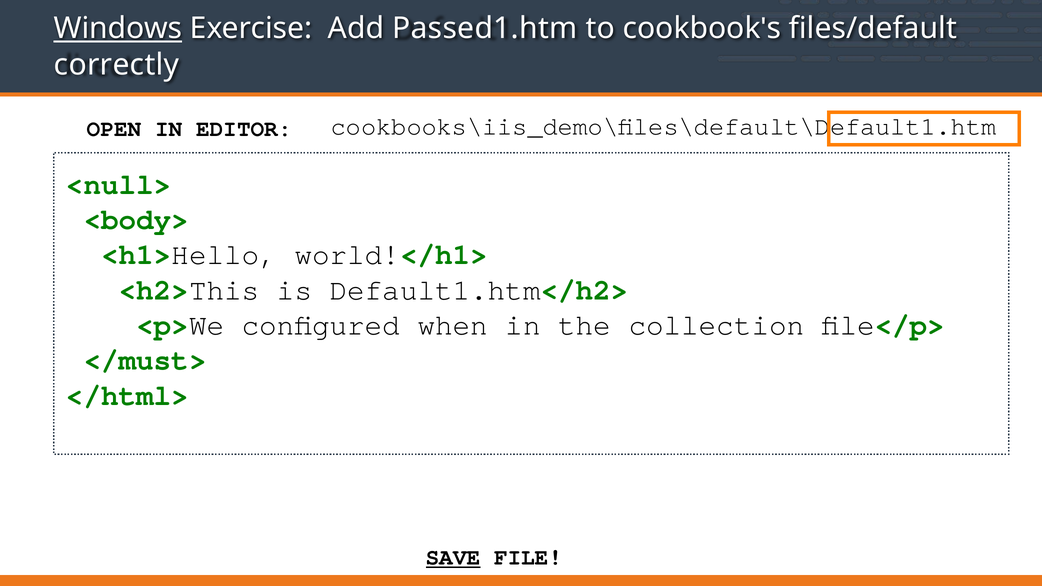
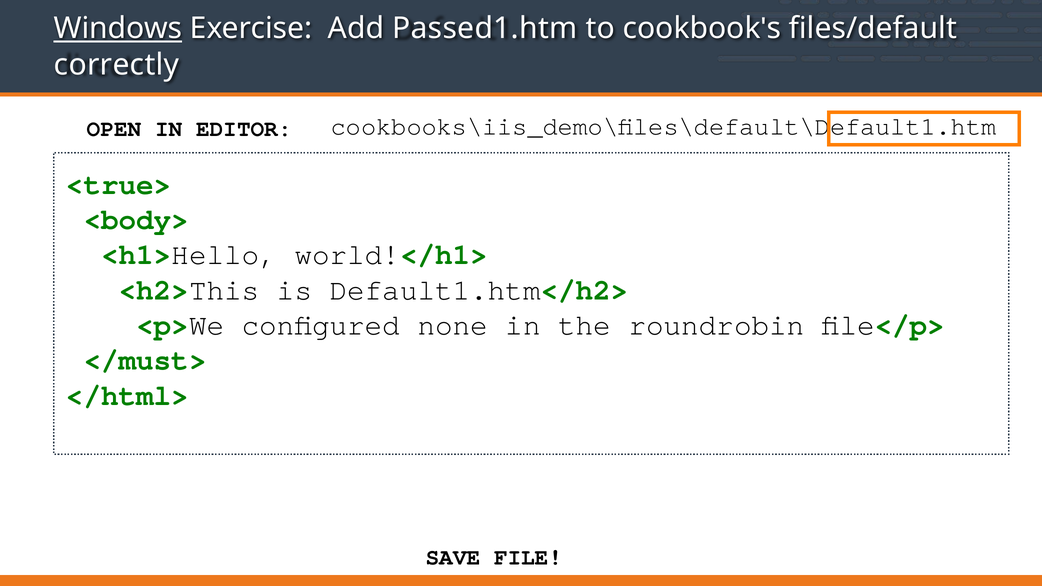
<null>: <null> -> <true>
when: when -> none
collection: collection -> roundrobin
SAVE underline: present -> none
